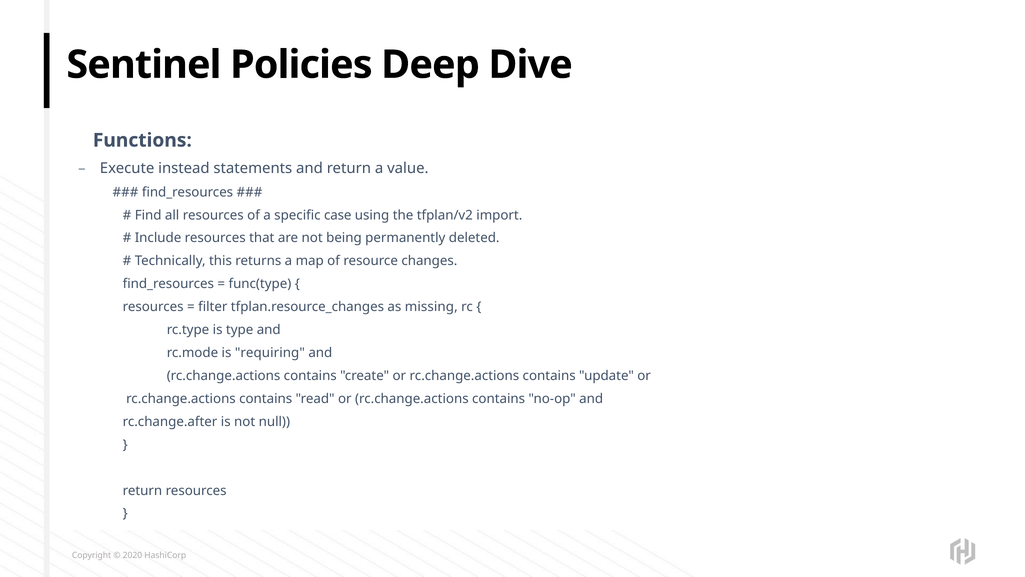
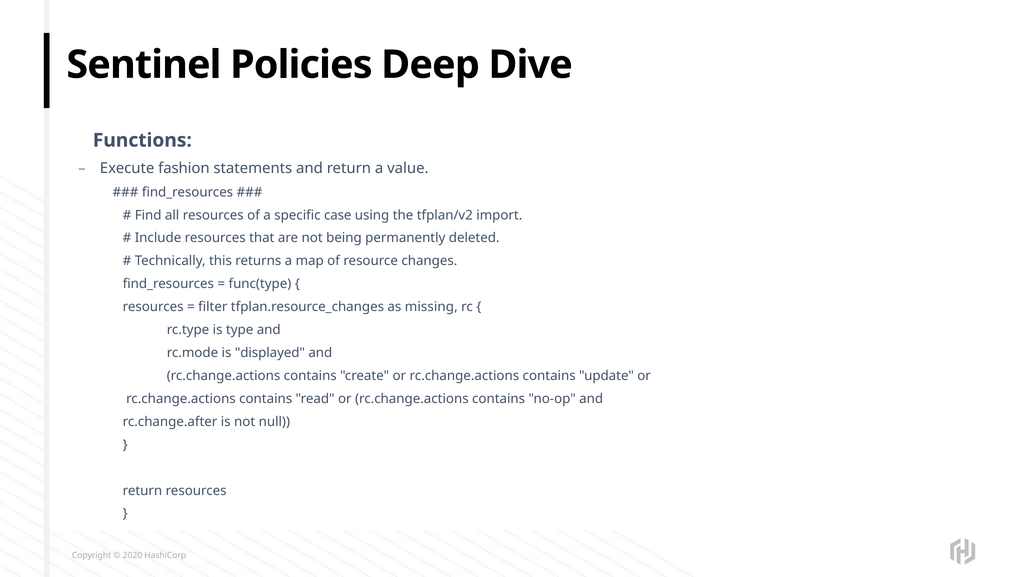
instead: instead -> fashion
requiring: requiring -> displayed
